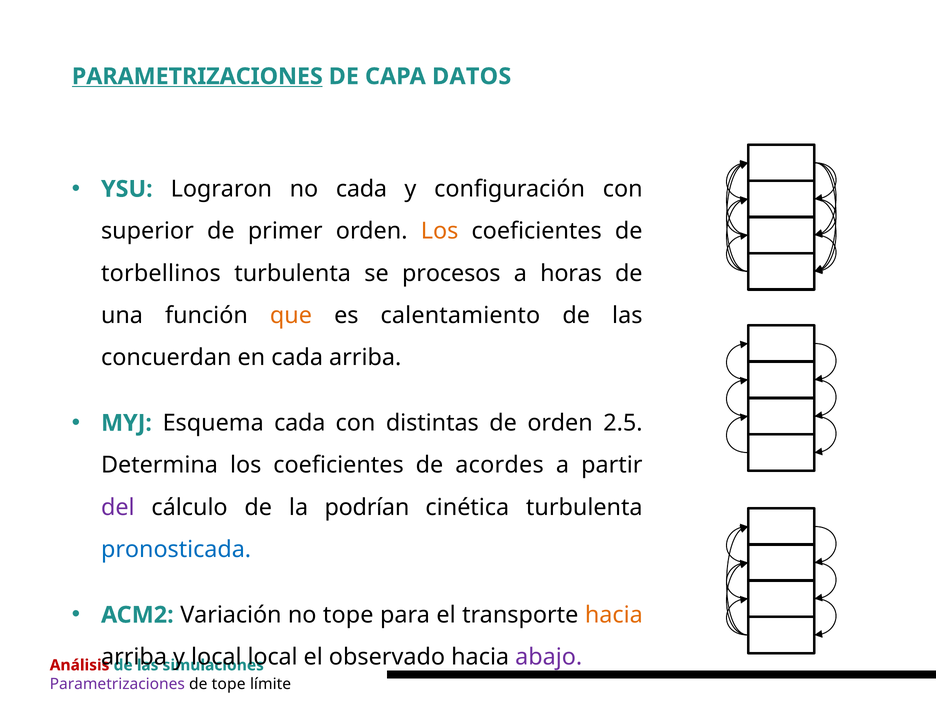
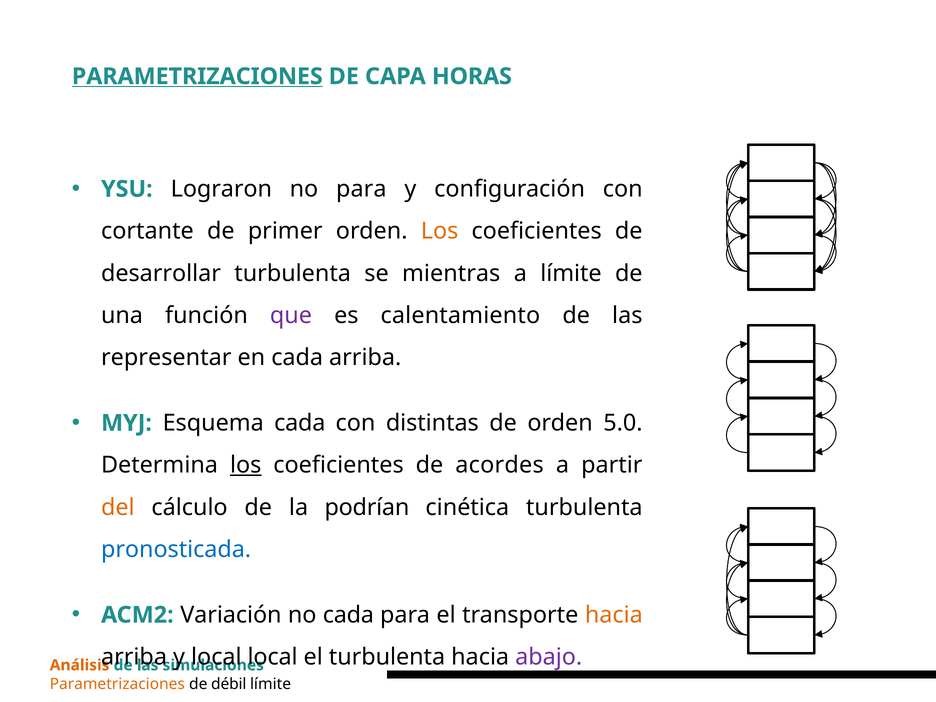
DATOS: DATOS -> HORAS
no cada: cada -> para
superior: superior -> cortante
torbellinos: torbellinos -> desarrollar
procesos: procesos -> mientras
a horas: horas -> límite
que colour: orange -> purple
concuerdan: concuerdan -> representar
2.5: 2.5 -> 5.0
los at (246, 465) underline: none -> present
del colour: purple -> orange
no tope: tope -> cada
el observado: observado -> turbulenta
Análisis colour: red -> orange
Parametrizaciones at (117, 684) colour: purple -> orange
de tope: tope -> débil
